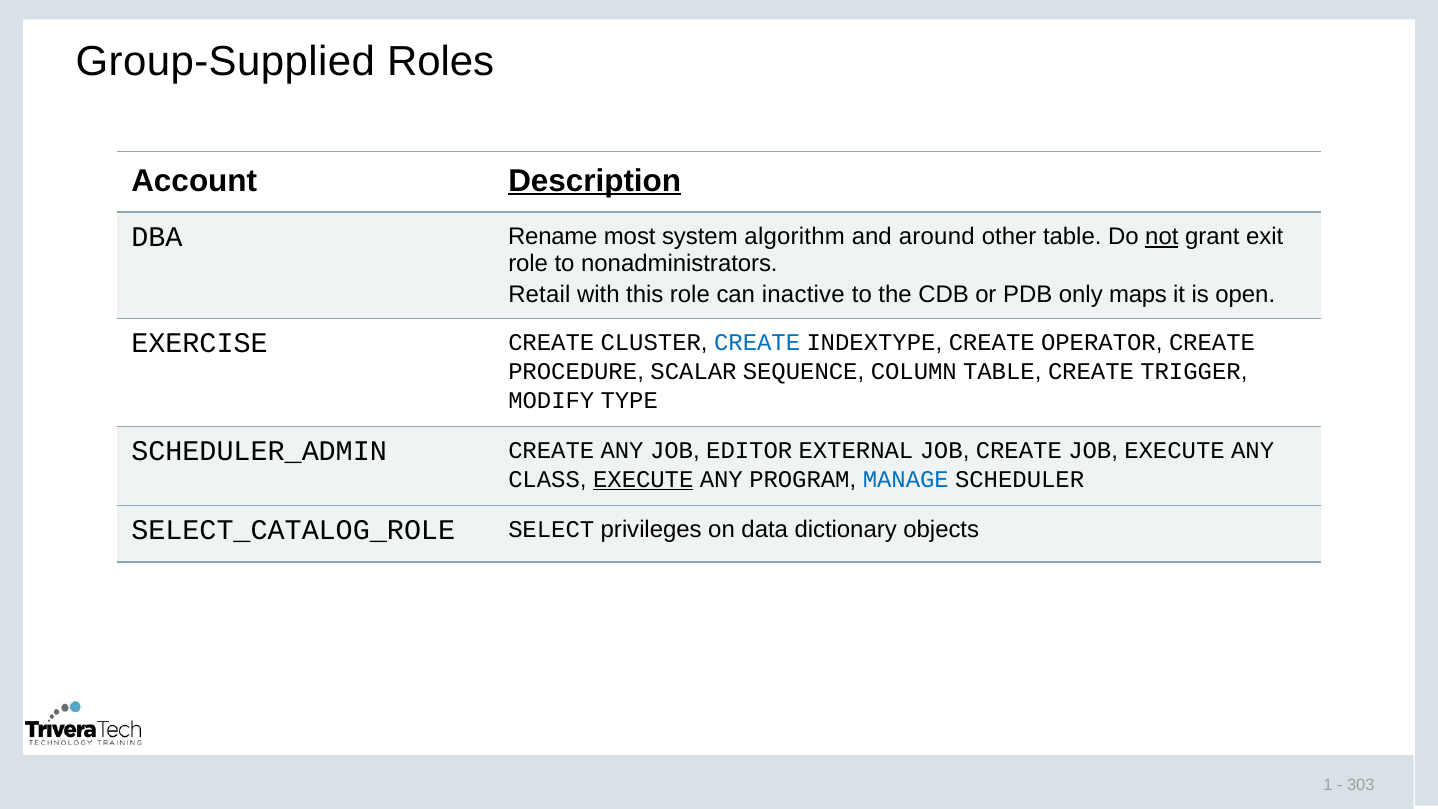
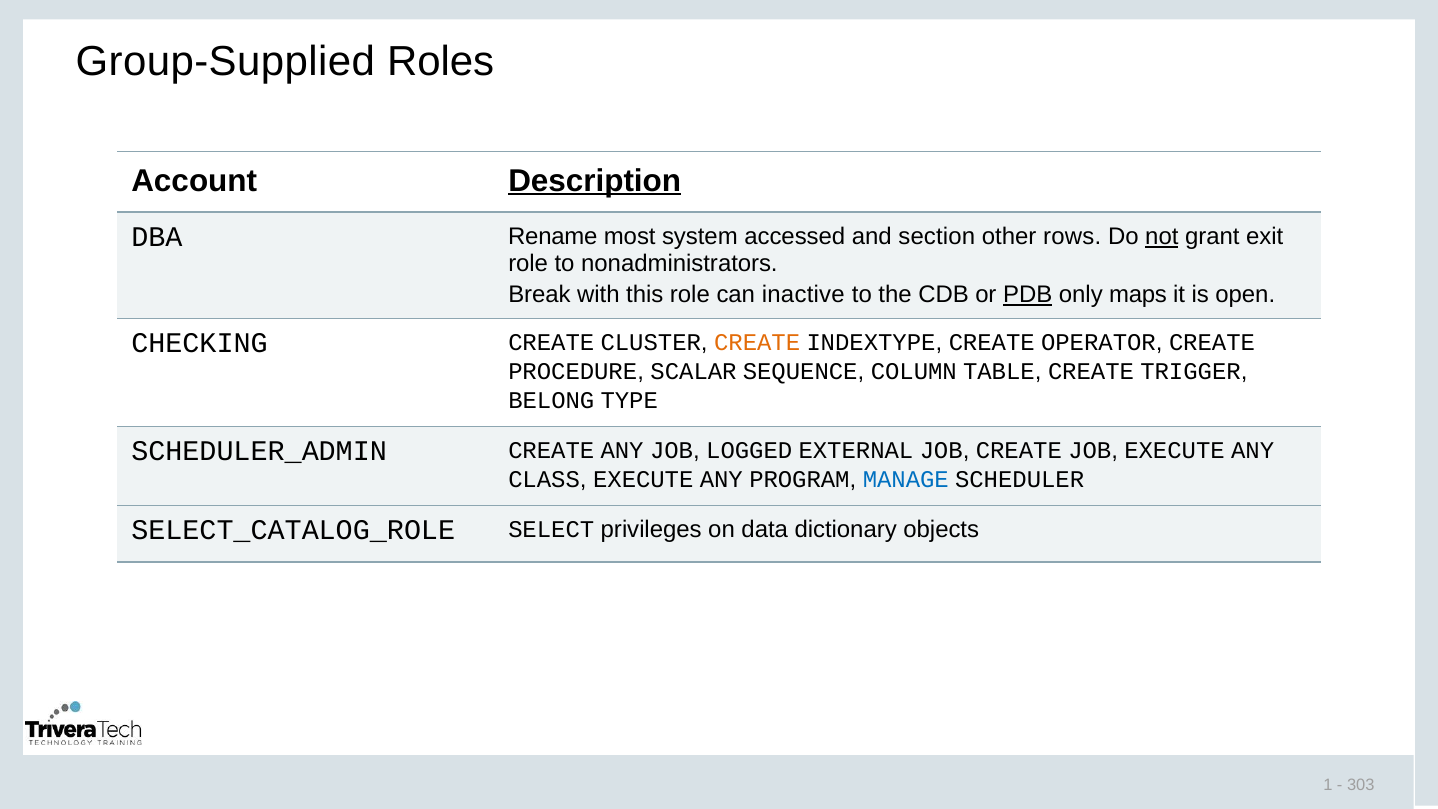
algorithm: algorithm -> accessed
around: around -> section
other table: table -> rows
Retail: Retail -> Break
PDB underline: none -> present
EXERCISE: EXERCISE -> CHECKING
CREATE at (757, 343) colour: blue -> orange
MODIFY: MODIFY -> BELONG
EDITOR: EDITOR -> LOGGED
EXECUTE at (643, 479) underline: present -> none
